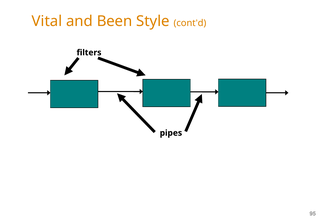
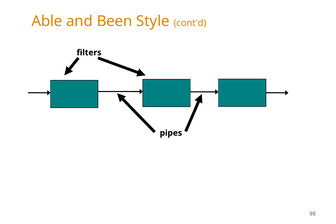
Vital: Vital -> Able
